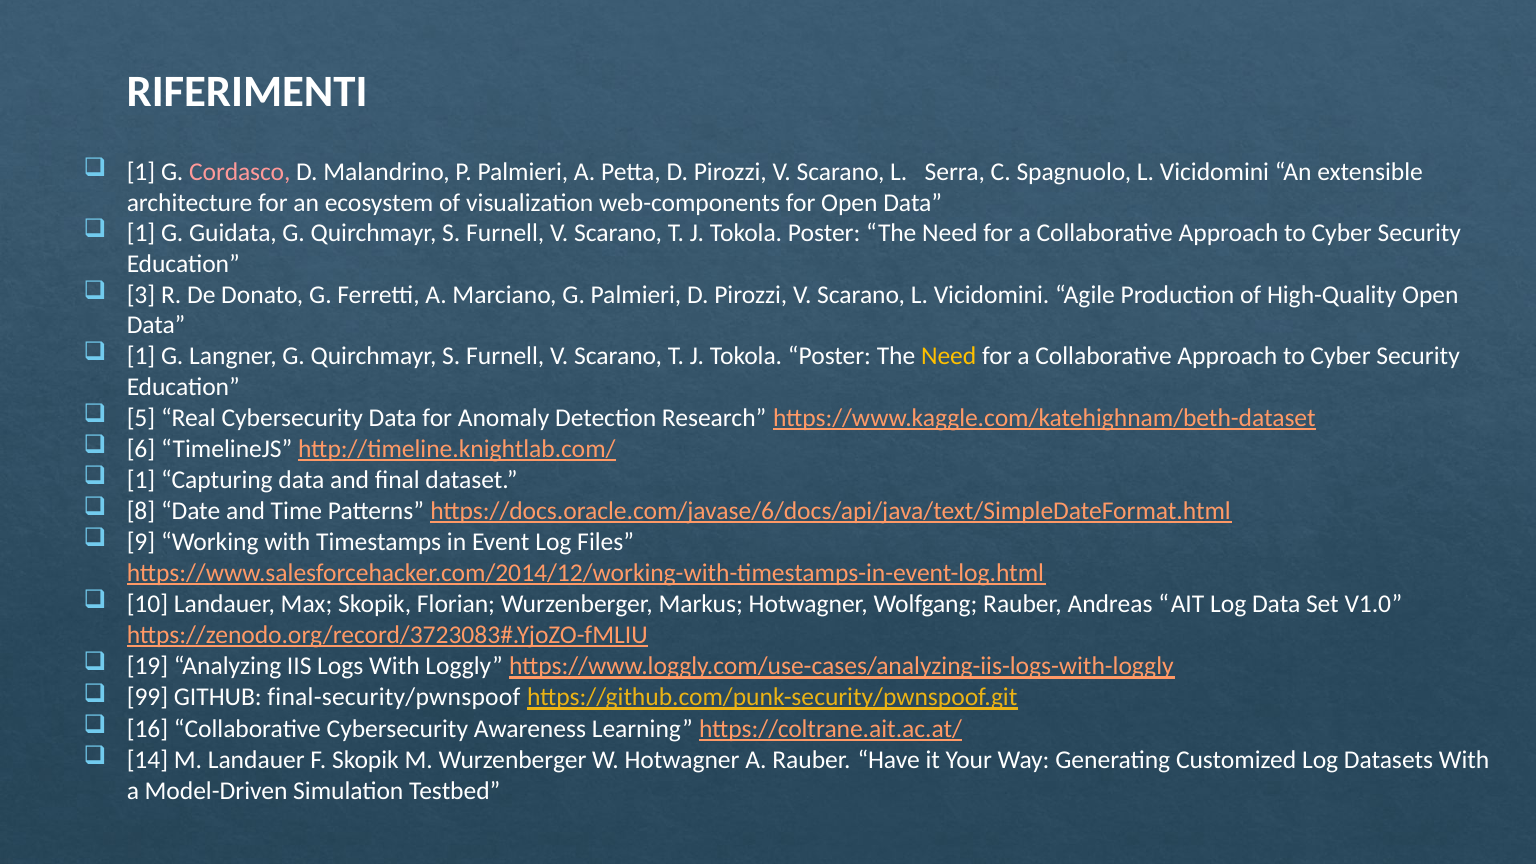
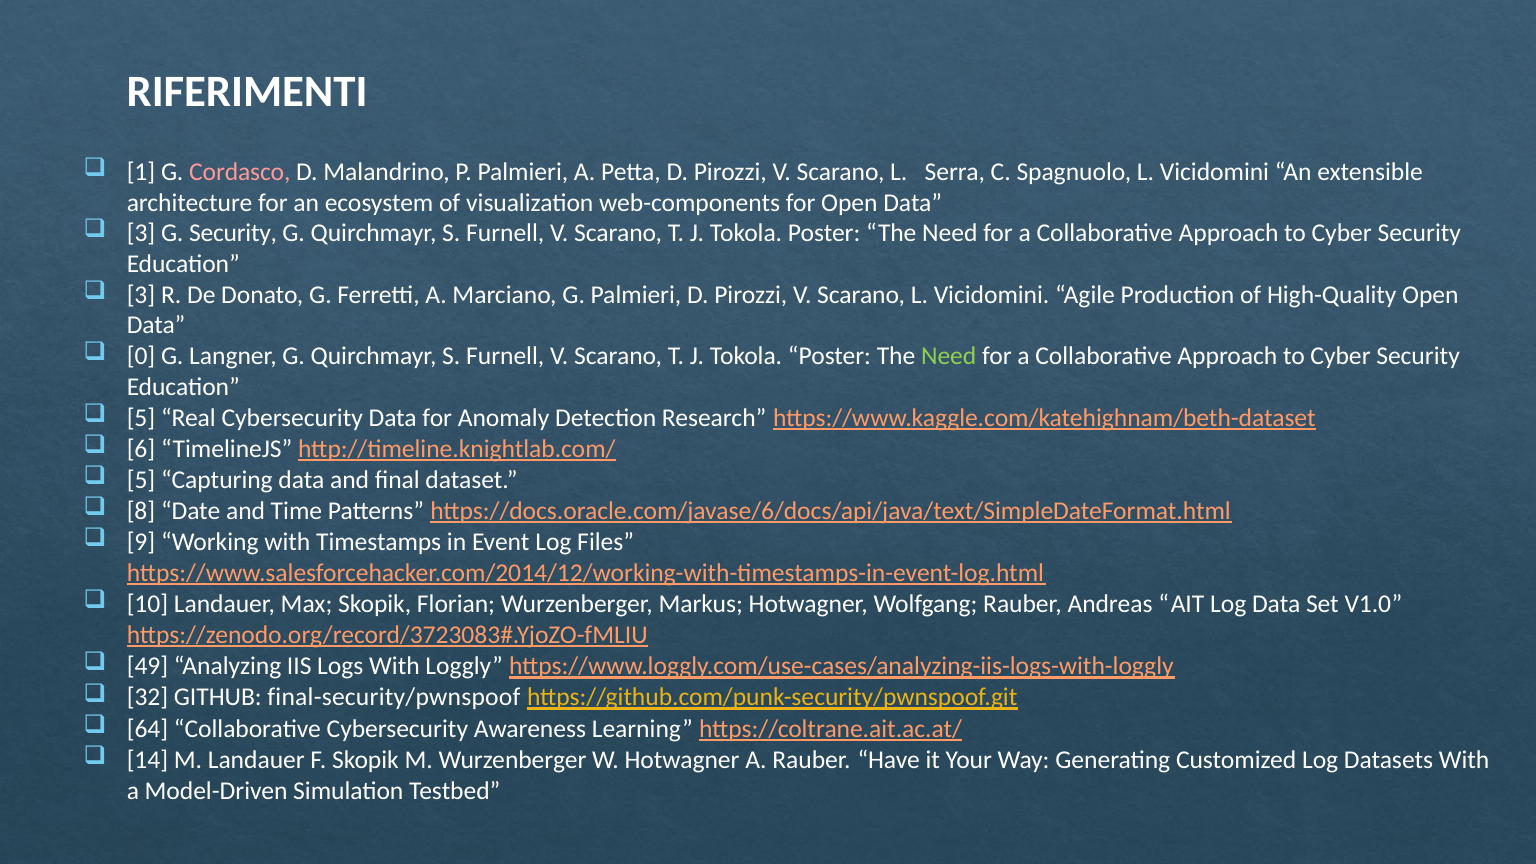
1 at (141, 233): 1 -> 3
G Guidata: Guidata -> Security
1 at (141, 356): 1 -> 0
Need at (949, 356) colour: yellow -> light green
1 at (141, 480): 1 -> 5
19: 19 -> 49
99: 99 -> 32
16: 16 -> 64
